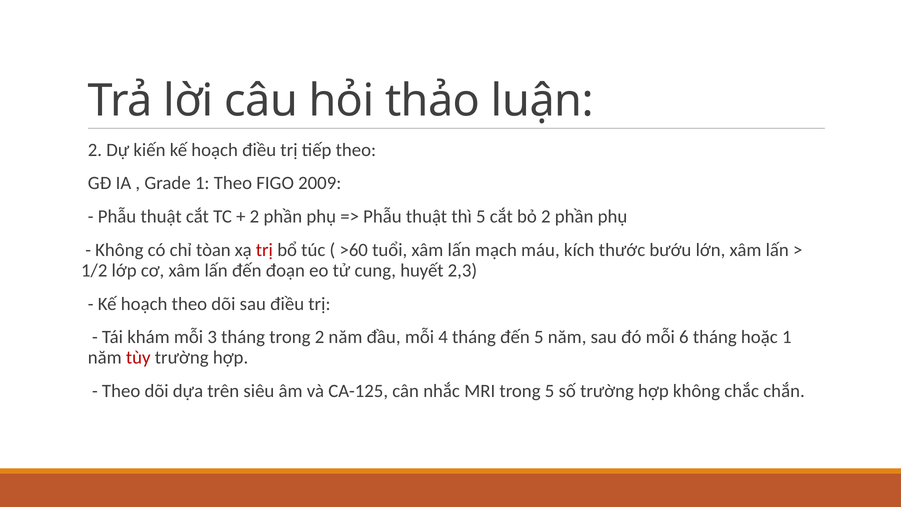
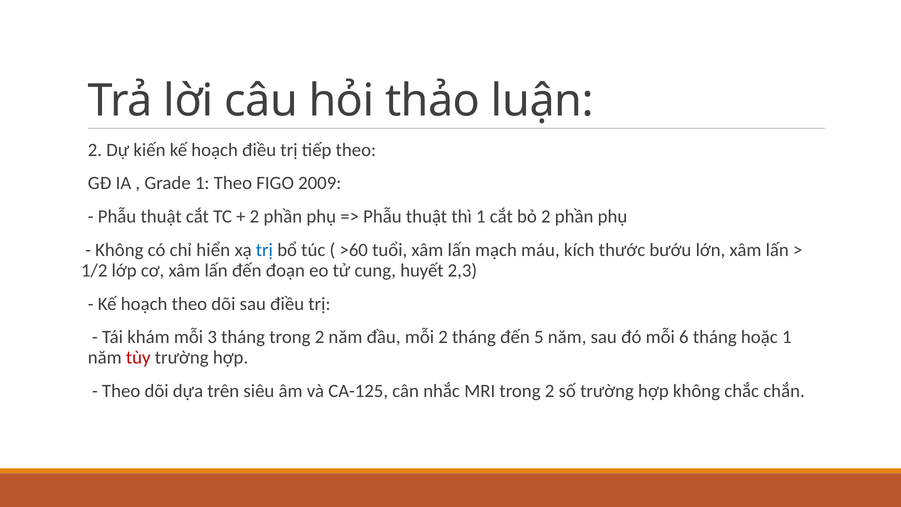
thì 5: 5 -> 1
tòan: tòan -> hiển
trị at (264, 250) colour: red -> blue
mỗi 4: 4 -> 2
MRI trong 5: 5 -> 2
